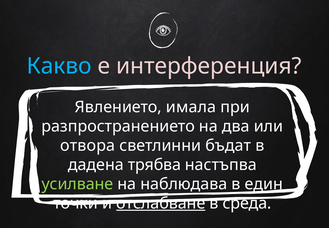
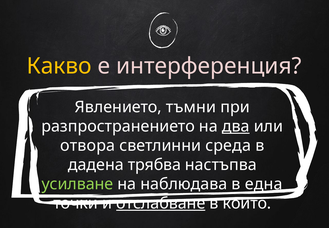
Какво colour: light blue -> yellow
имала: имала -> тъмни
два underline: none -> present
бъдат: бъдат -> среда
един: един -> една
среда: среда -> които
